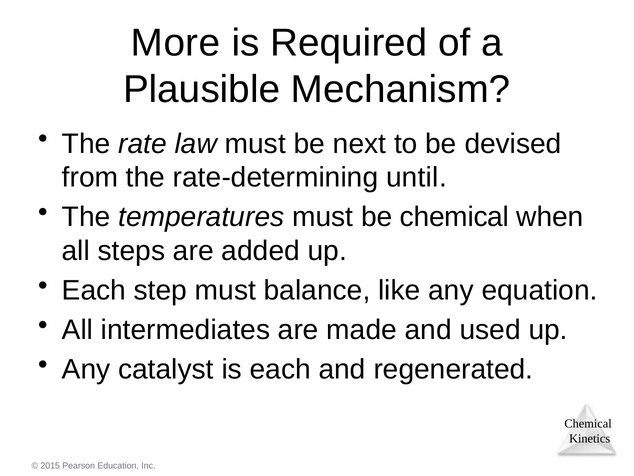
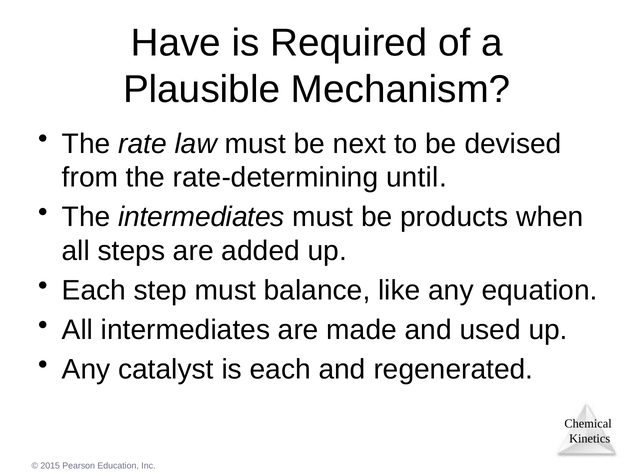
More: More -> Have
The temperatures: temperatures -> intermediates
be chemical: chemical -> products
